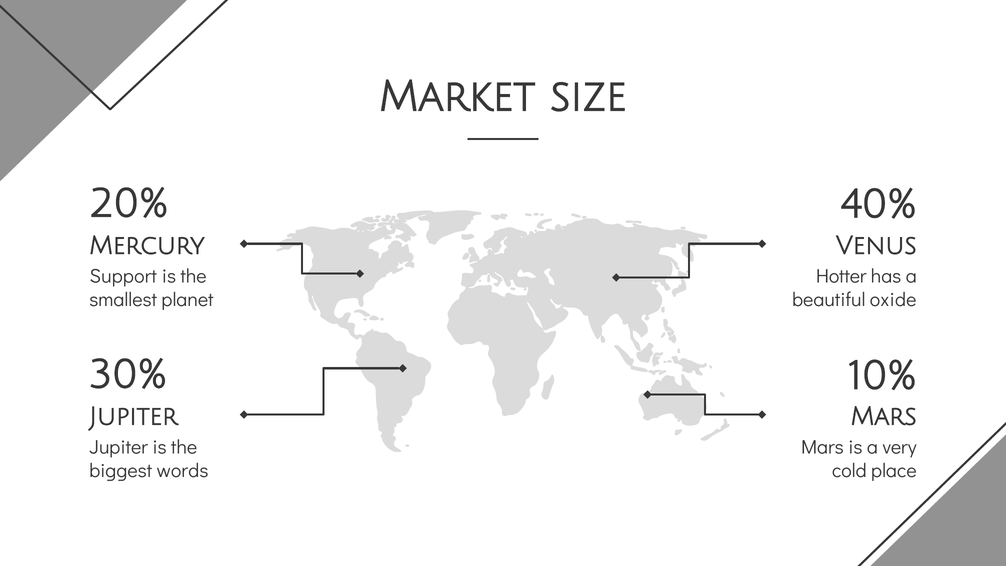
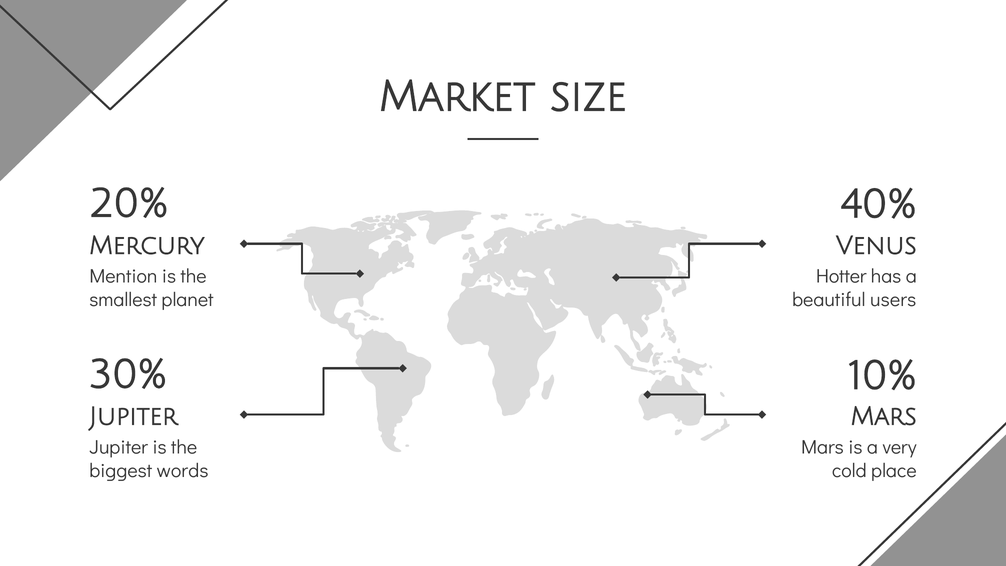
Support: Support -> Mention
oxide: oxide -> users
